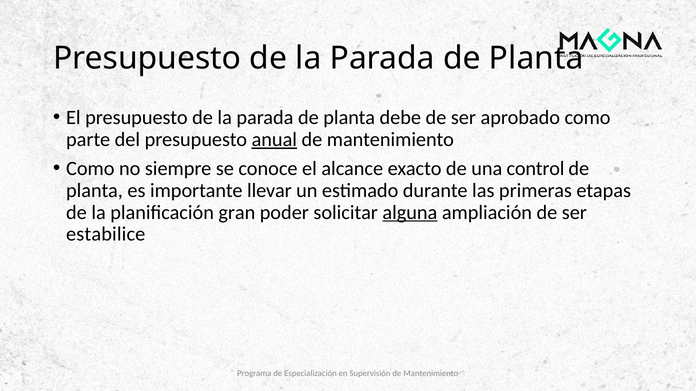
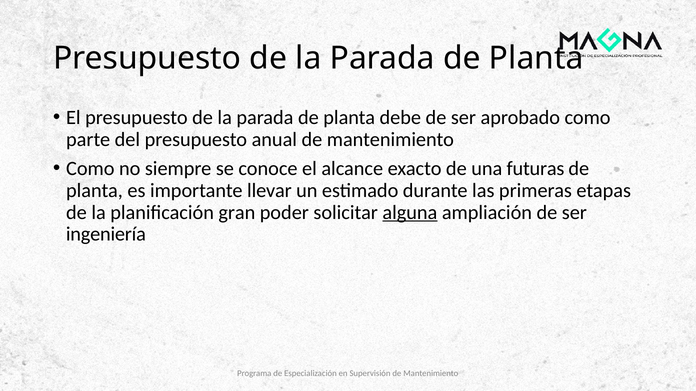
anual underline: present -> none
control: control -> futuras
estabilice: estabilice -> ingeniería
